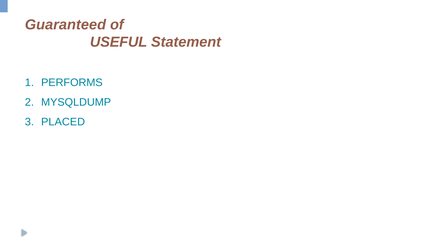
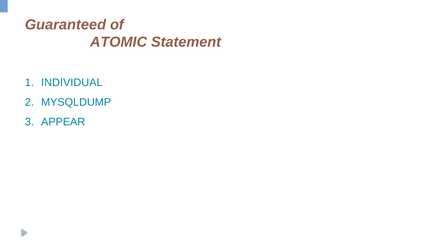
USEFUL: USEFUL -> ATOMIC
PERFORMS: PERFORMS -> INDIVIDUAL
PLACED: PLACED -> APPEAR
